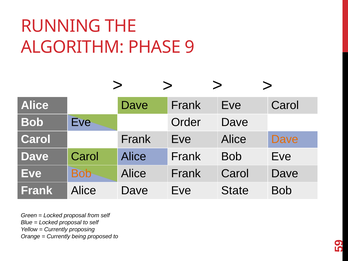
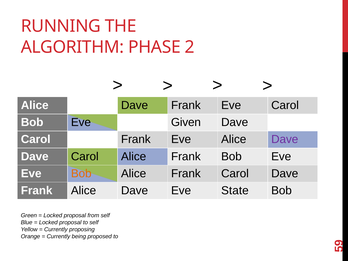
PHASE 9: 9 -> 2
Order: Order -> Given
Dave at (285, 139) colour: orange -> purple
